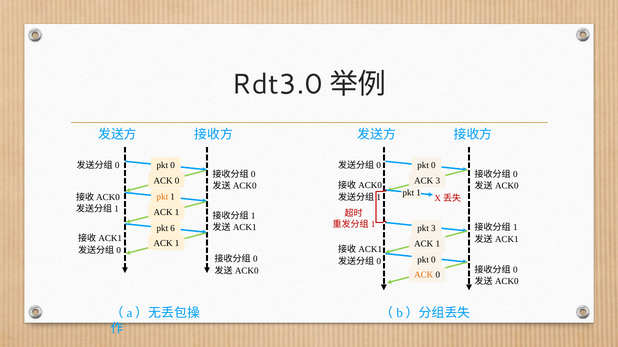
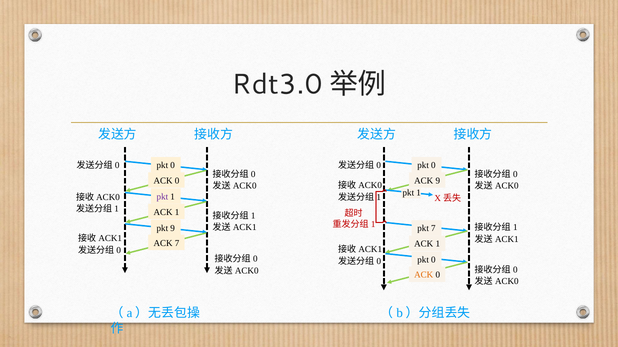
ACK 3: 3 -> 9
pkt at (162, 197) colour: orange -> purple
pkt 6: 6 -> 9
pkt 3: 3 -> 7
1 at (177, 243): 1 -> 7
